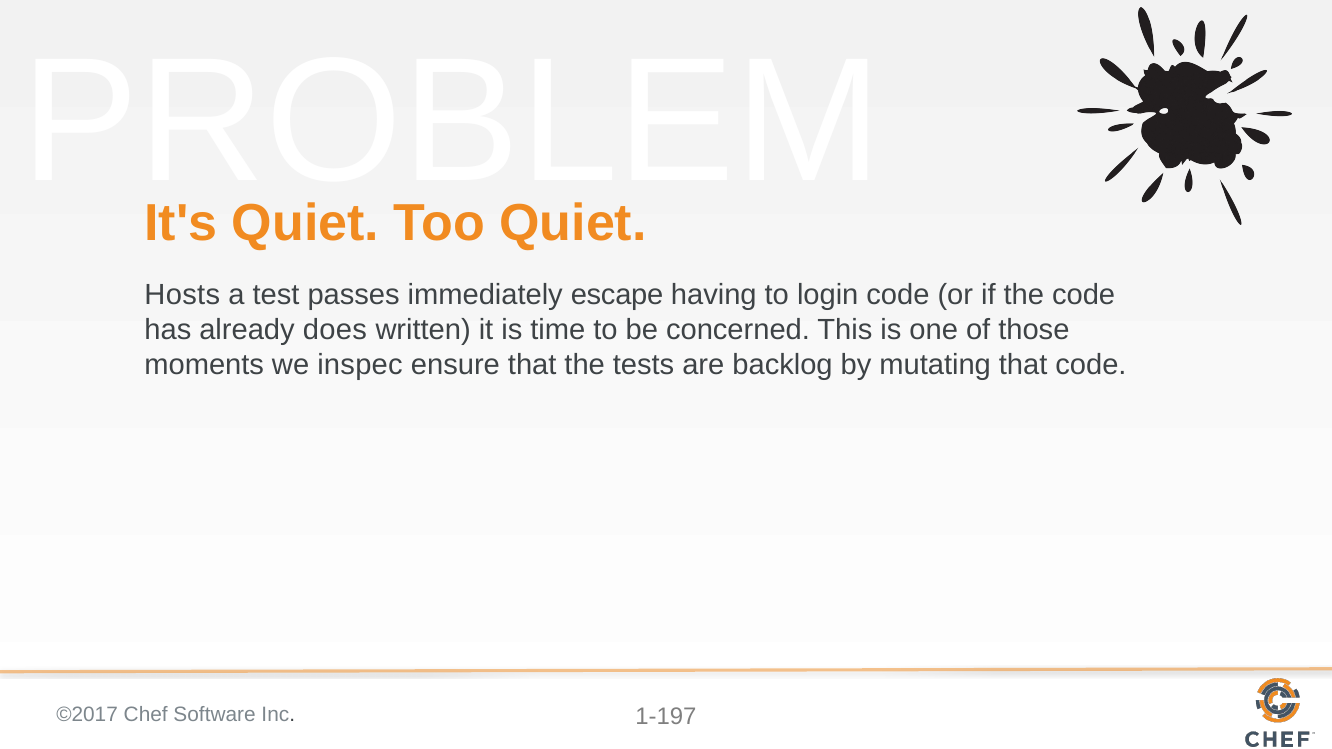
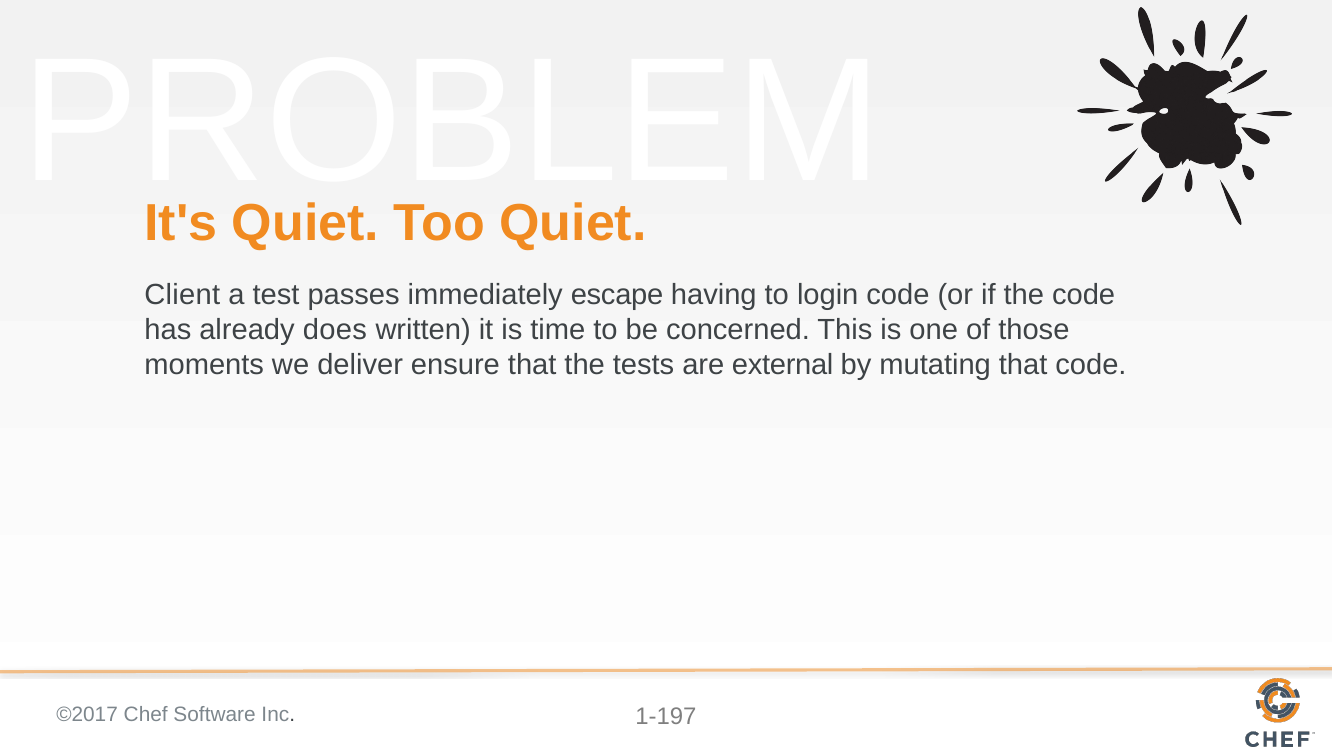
Hosts: Hosts -> Client
inspec: inspec -> deliver
backlog: backlog -> external
